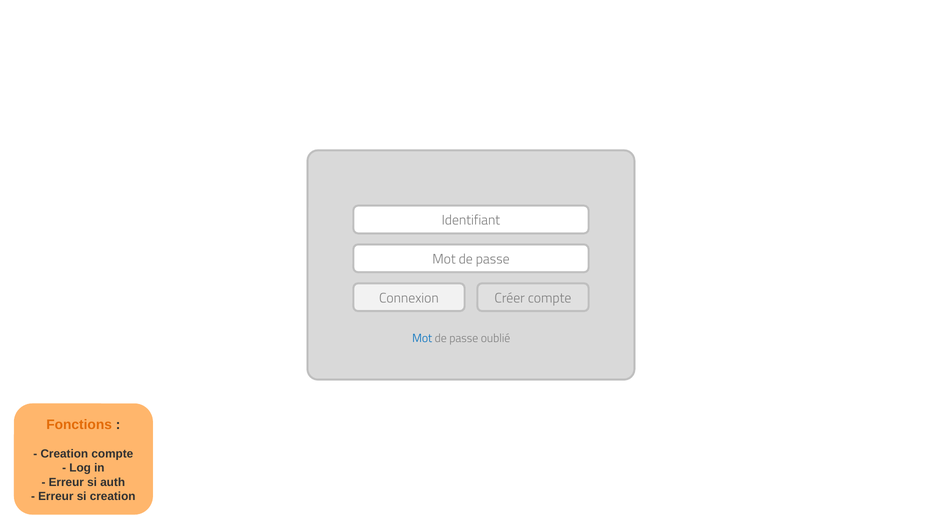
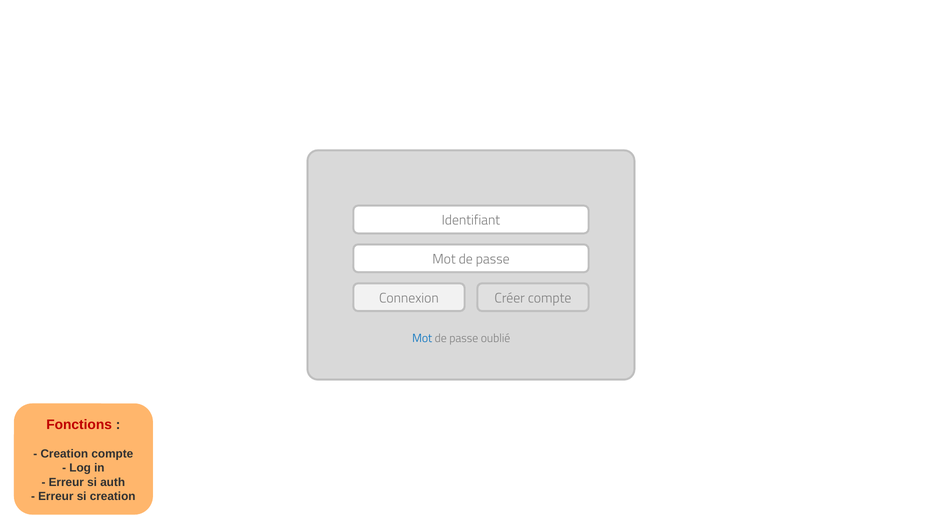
Fonctions colour: orange -> red
